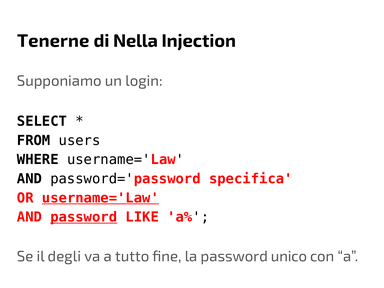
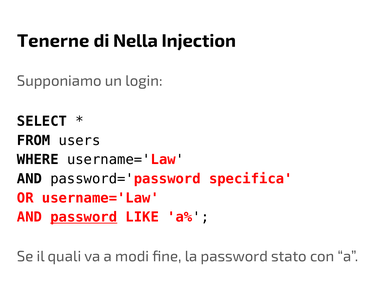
username='Law at (100, 198) underline: present -> none
degli: degli -> quali
tutto: tutto -> modi
unico: unico -> stato
